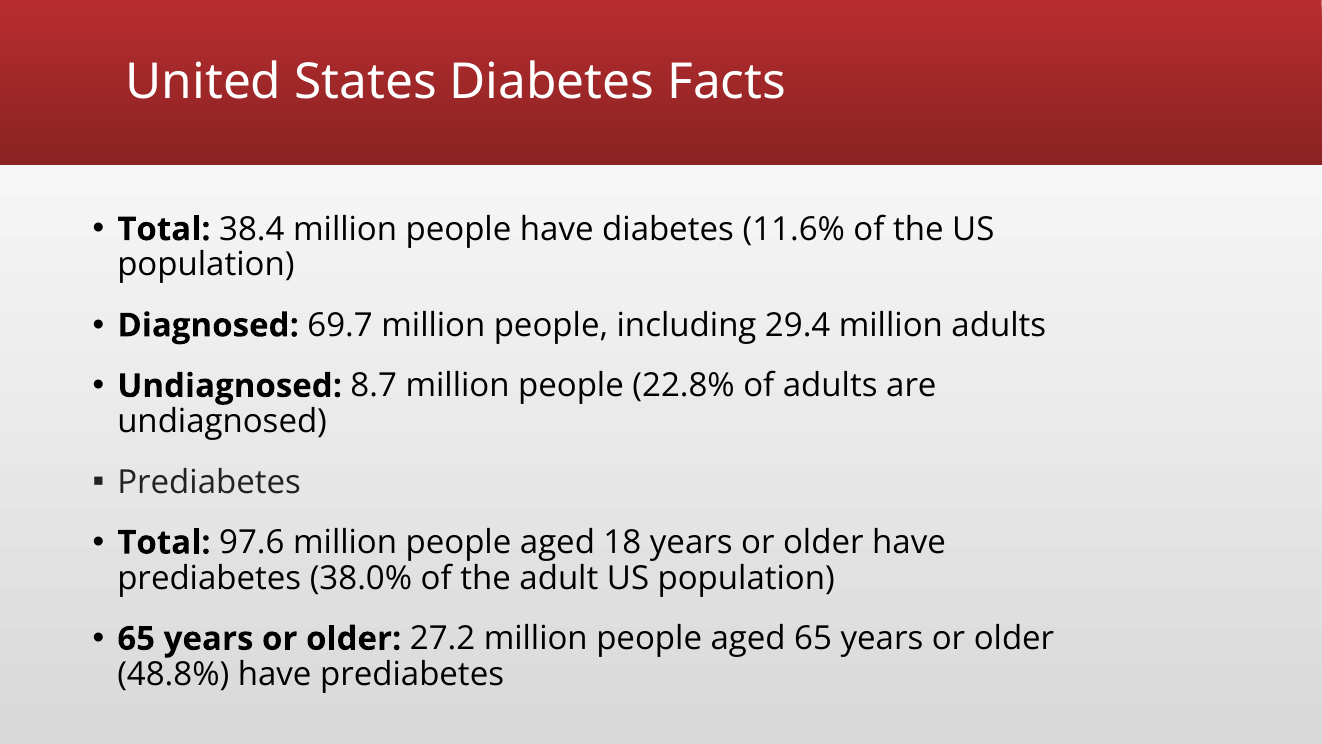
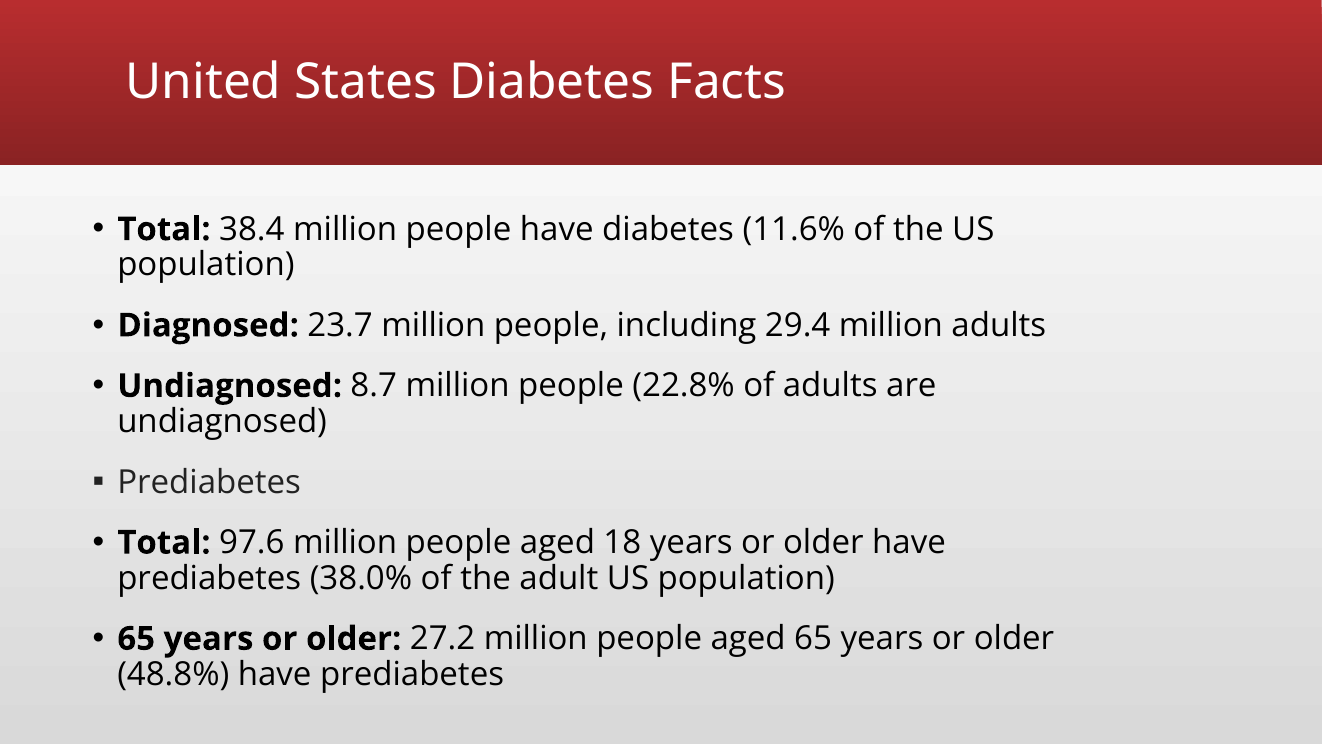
69.7: 69.7 -> 23.7
